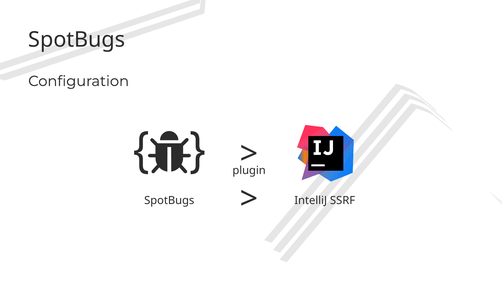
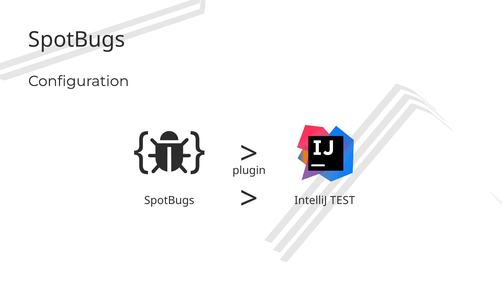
SSRF: SSRF -> TEST
